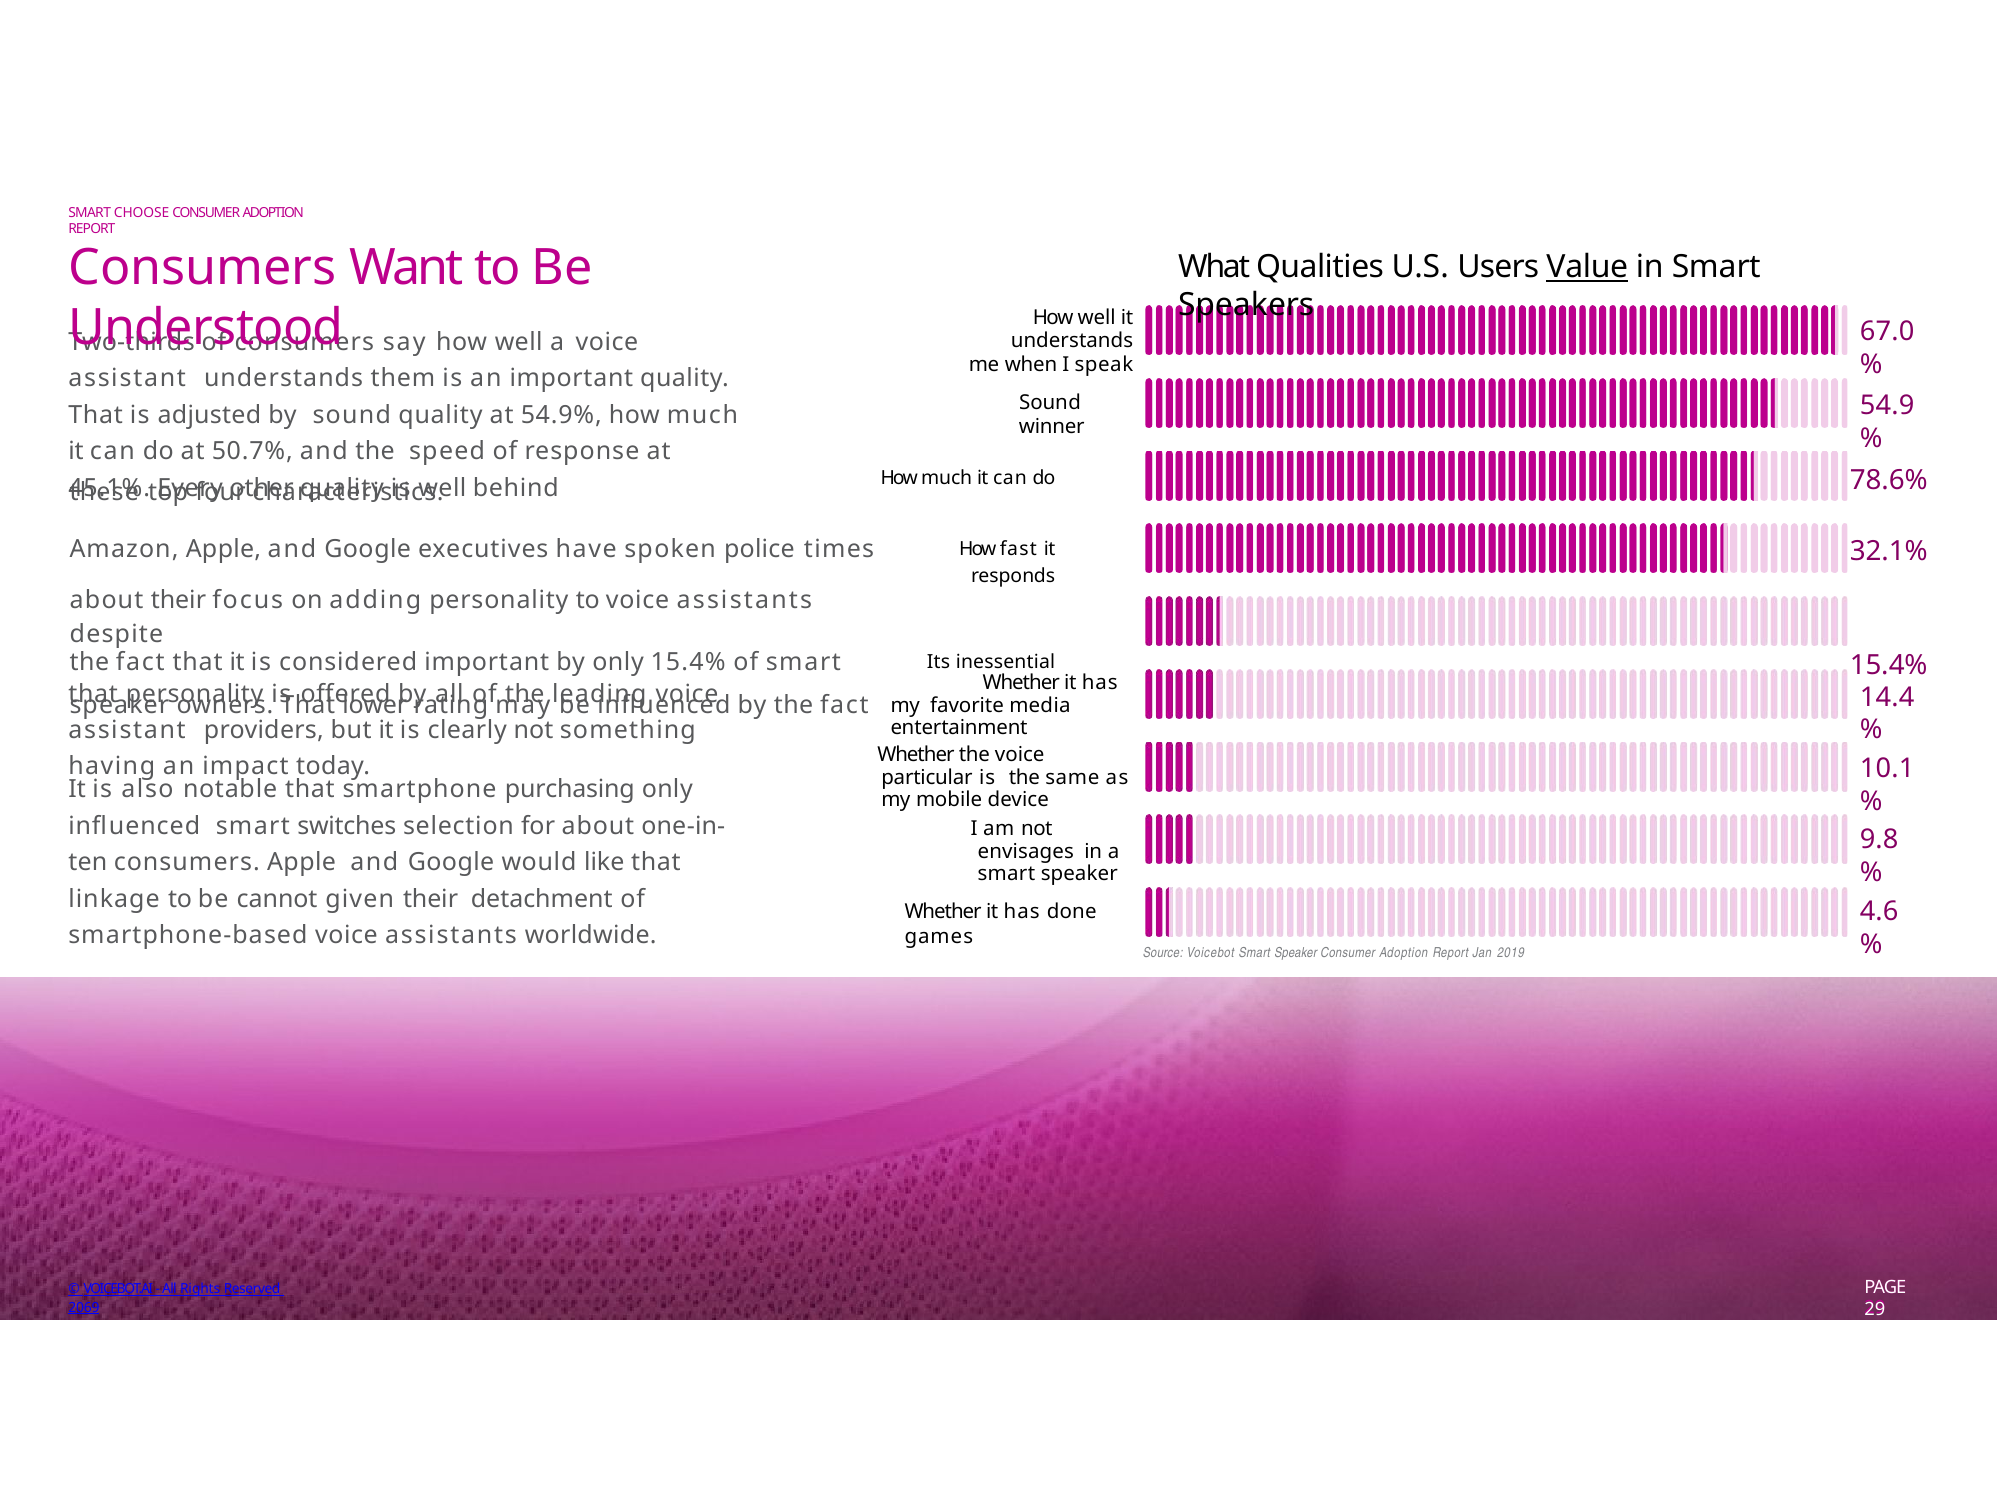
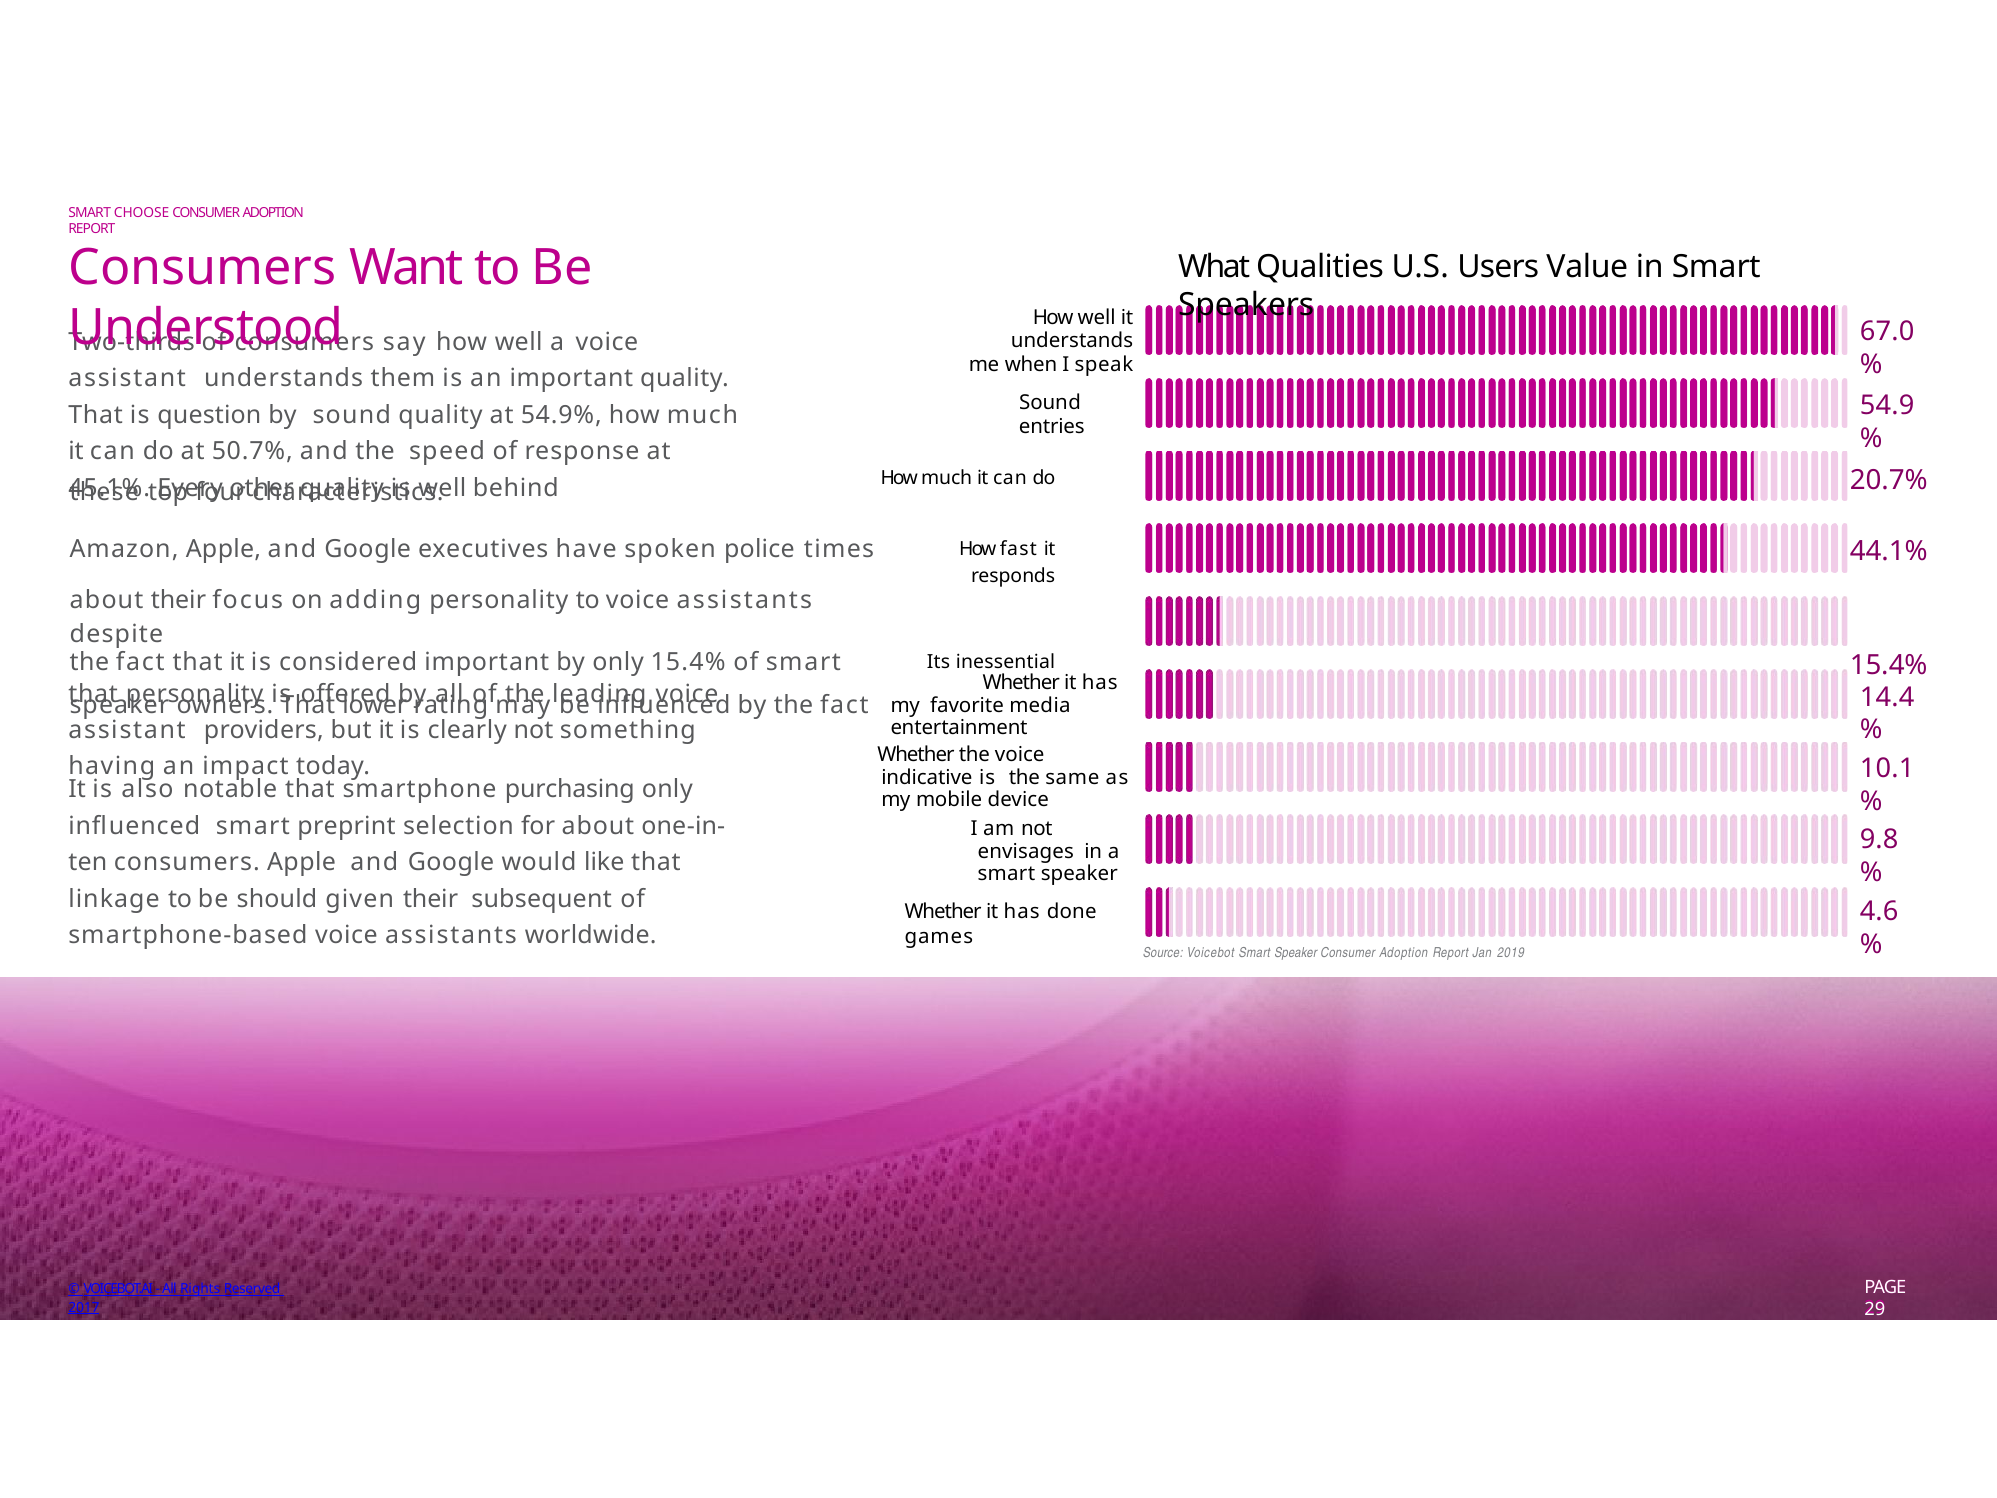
Value underline: present -> none
adjusted: adjusted -> question
winner: winner -> entries
78.6%: 78.6% -> 20.7%
32.1%: 32.1% -> 44.1%
particular: particular -> indicative
switches: switches -> preprint
cannot: cannot -> should
detachment: detachment -> subsequent
2069: 2069 -> 2017
